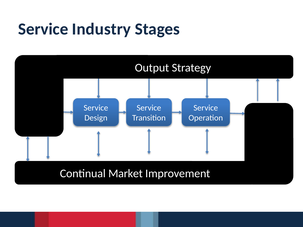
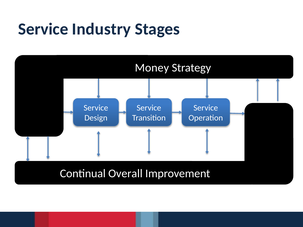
Output: Output -> Money
Market: Market -> Overall
